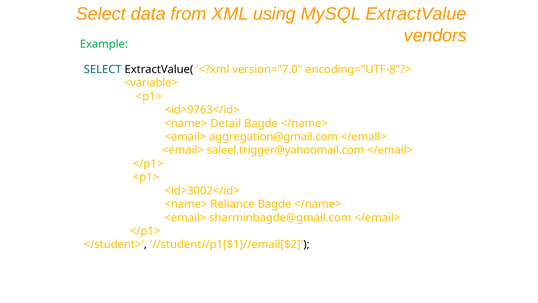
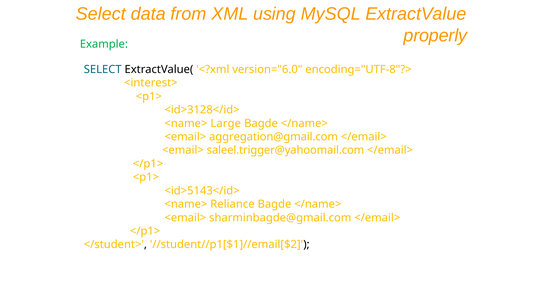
vendors: vendors -> properly
version="7.0: version="7.0 -> version="6.0
<variable>: <variable> -> <interest>
<id>9763</id>: <id>9763</id> -> <id>3128</id>
Detail: Detail -> Large
<id>3002</id>: <id>3002</id> -> <id>5143</id>
